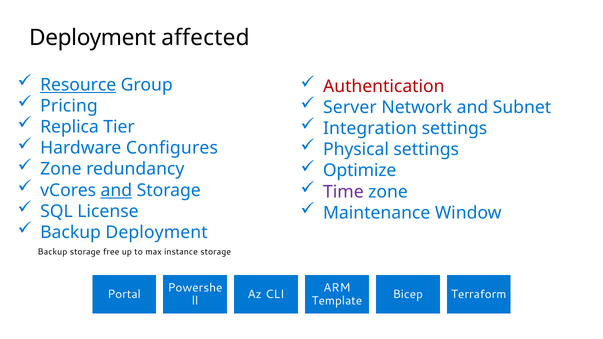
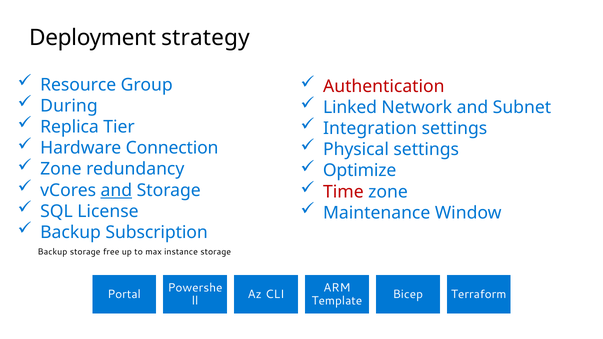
affected: affected -> strategy
Resource underline: present -> none
Pricing: Pricing -> During
Server: Server -> Linked
Configures: Configures -> Connection
Time colour: purple -> red
Backup Deployment: Deployment -> Subscription
